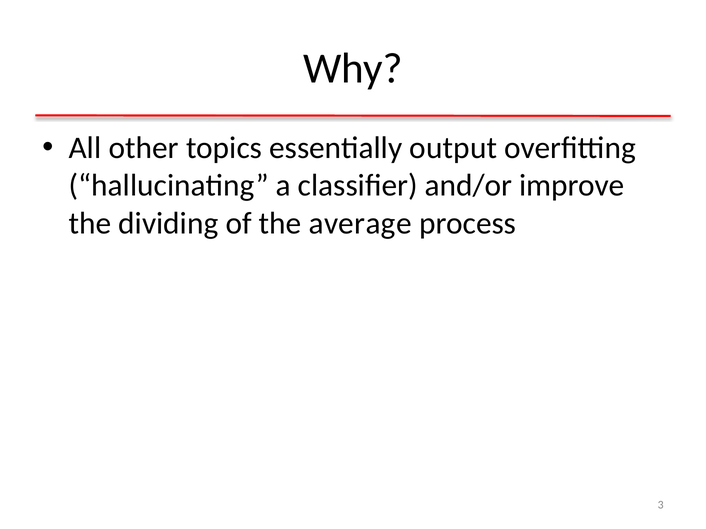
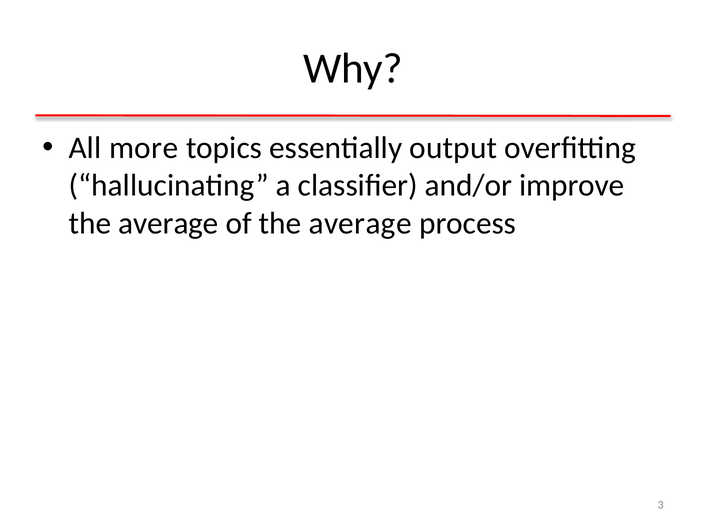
other: other -> more
dividing at (168, 223): dividing -> average
